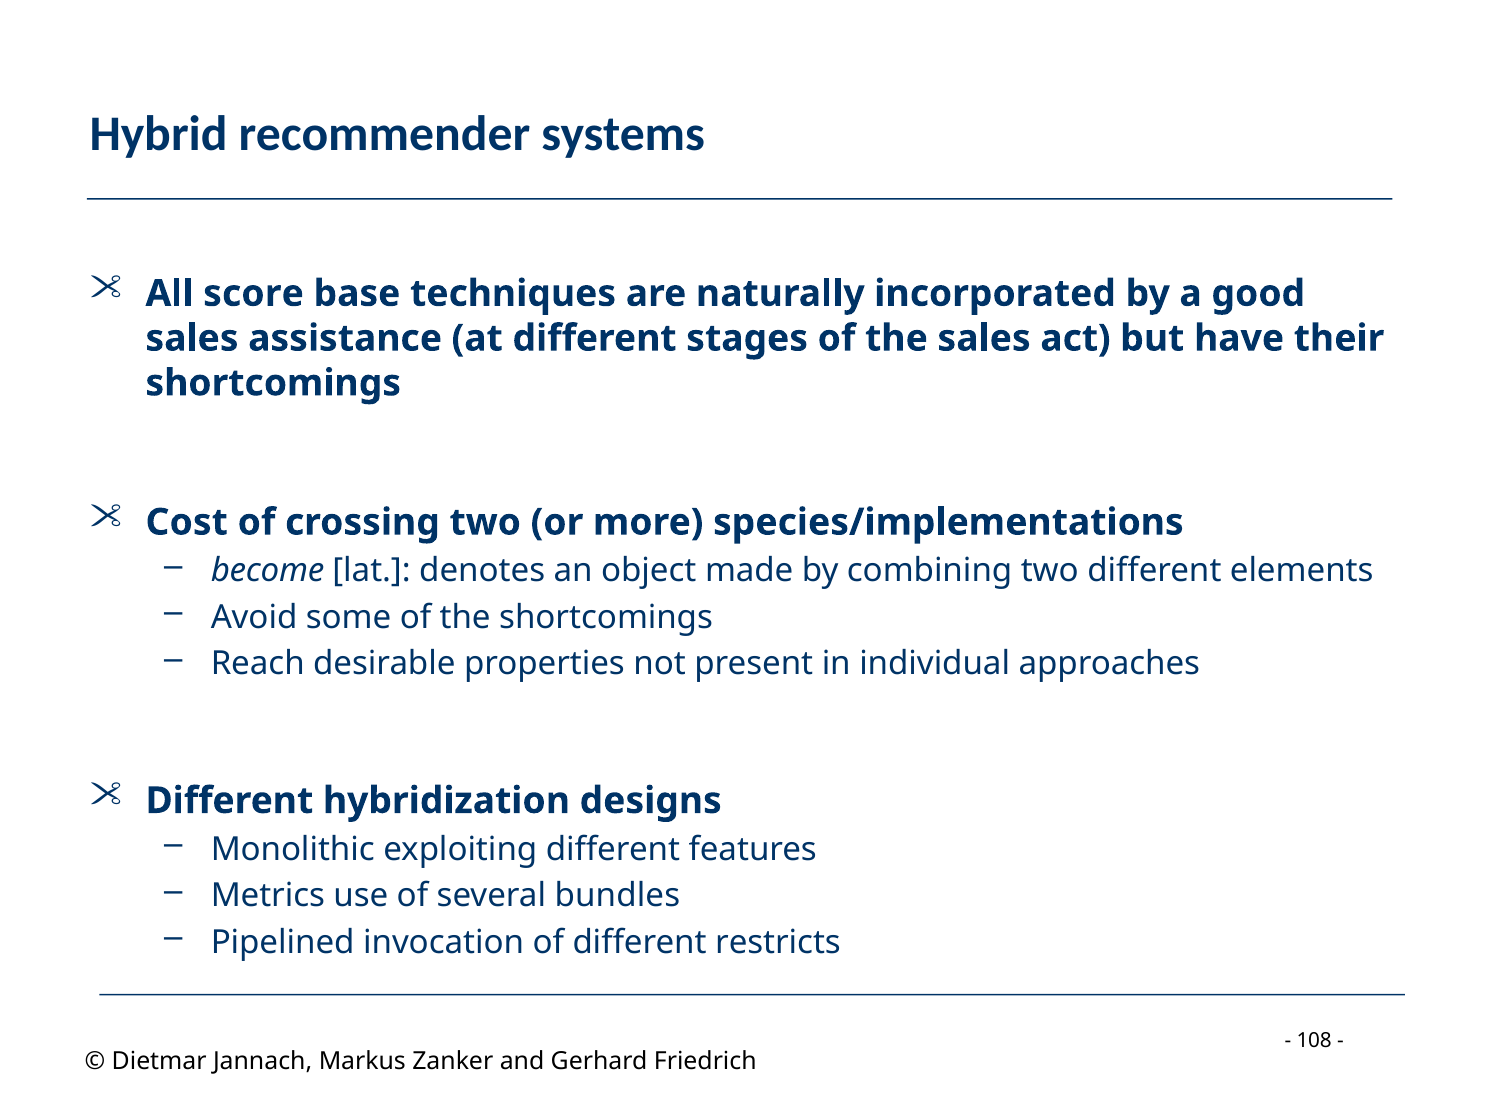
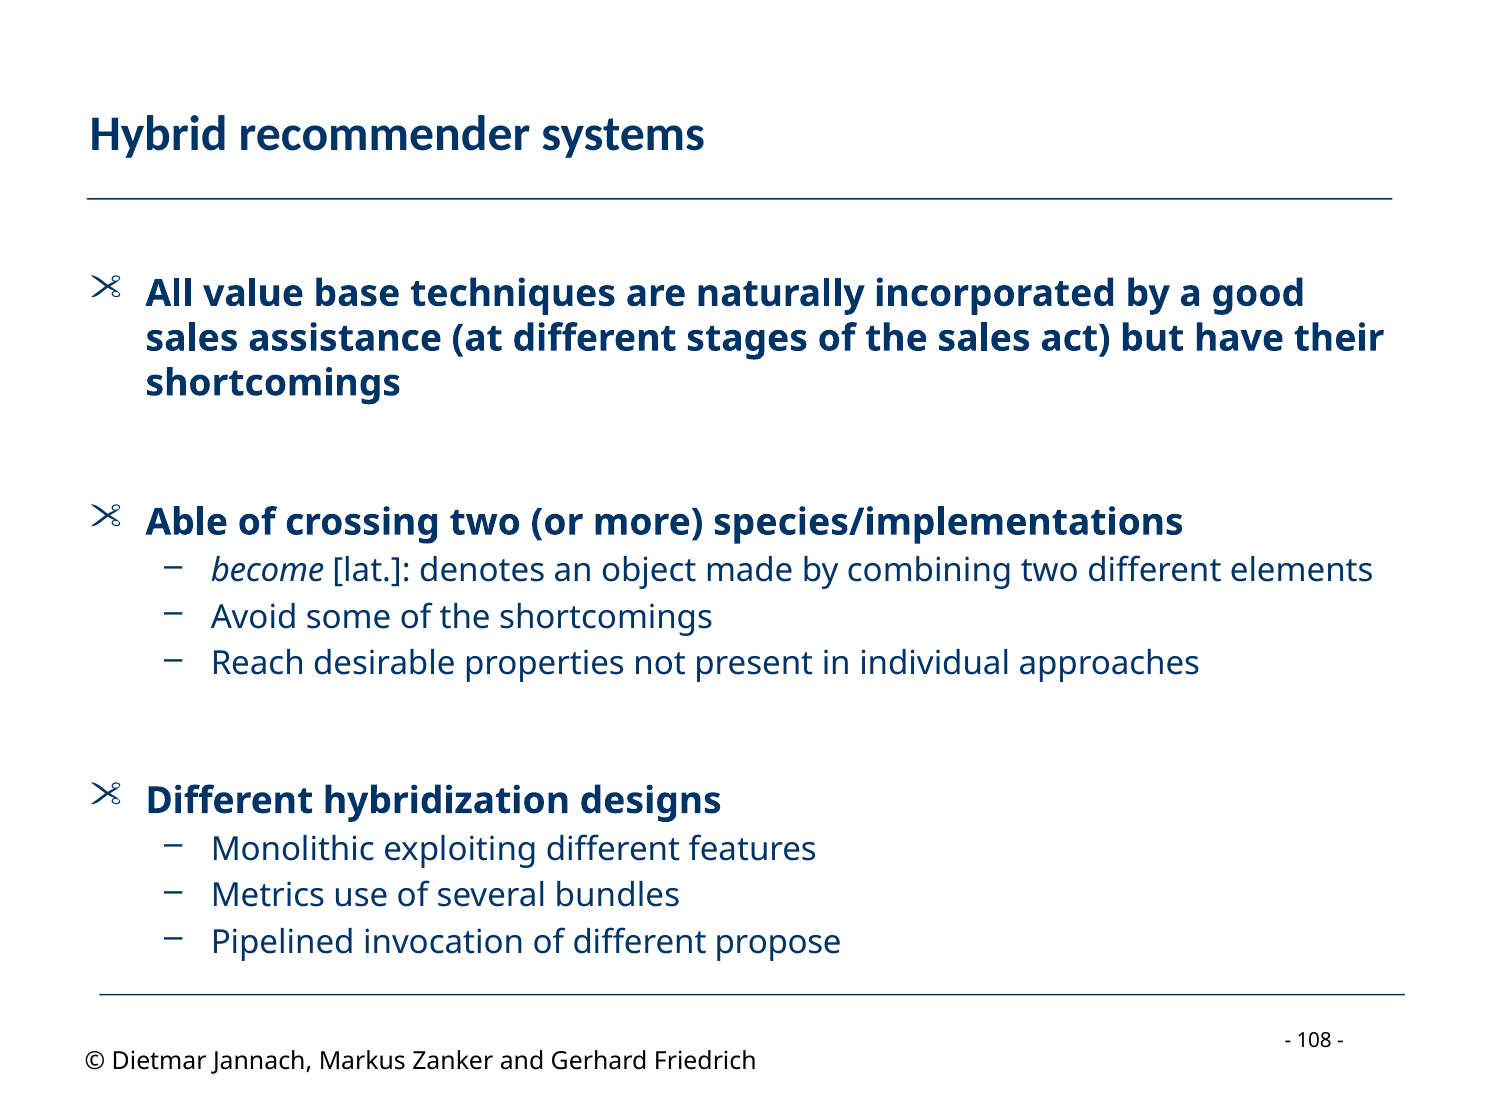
score: score -> value
Cost: Cost -> Able
restricts: restricts -> propose
